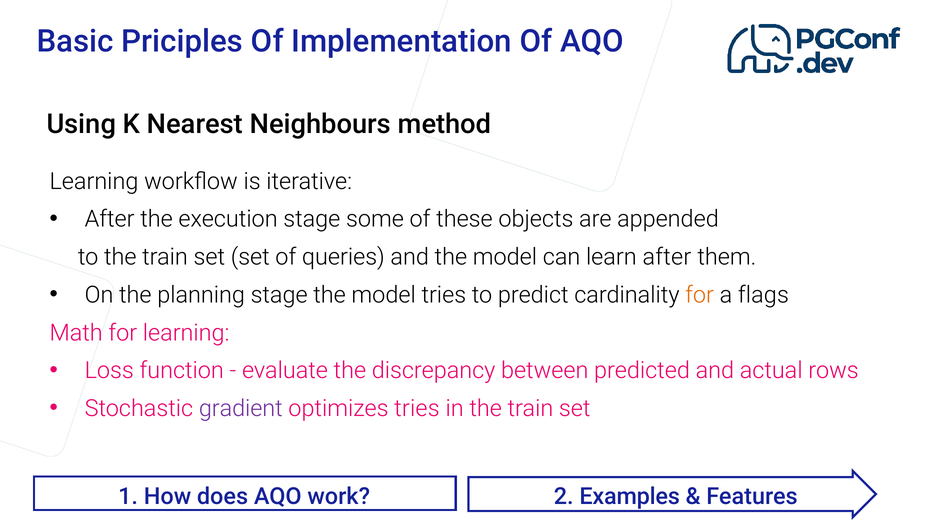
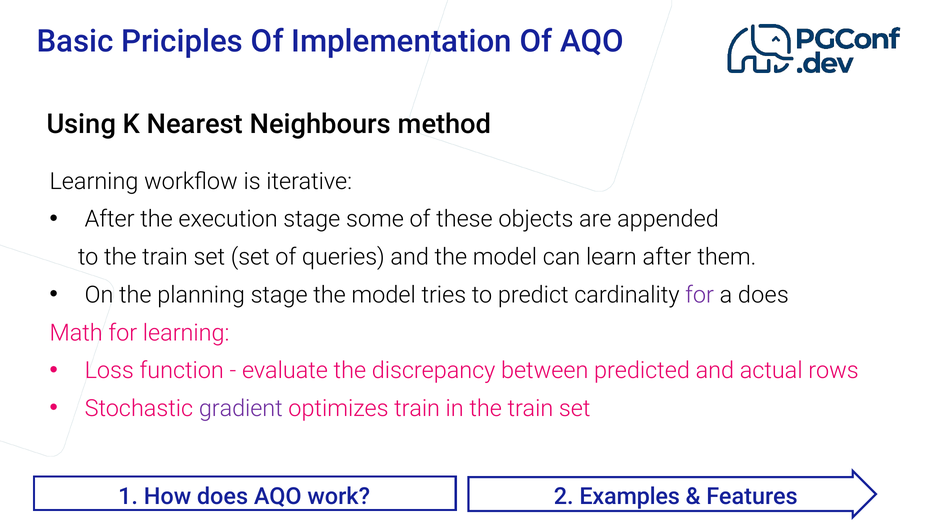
for at (700, 295) colour: orange -> purple
a flags: flags -> does
optimizes tries: tries -> train
